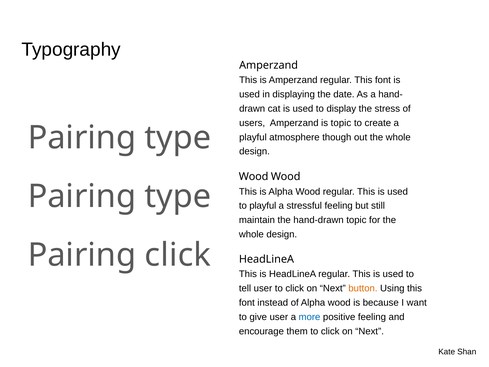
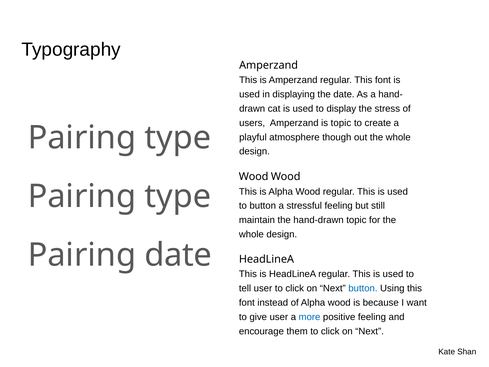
to playful: playful -> button
Pairing click: click -> date
button at (363, 288) colour: orange -> blue
